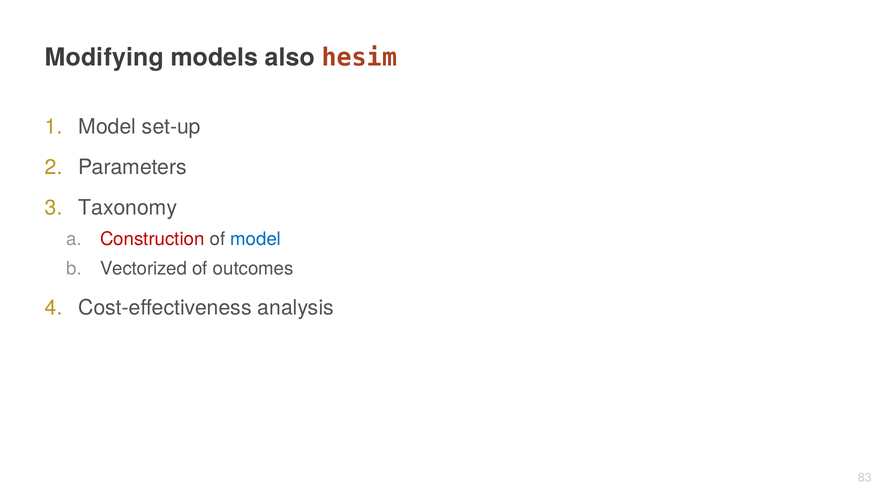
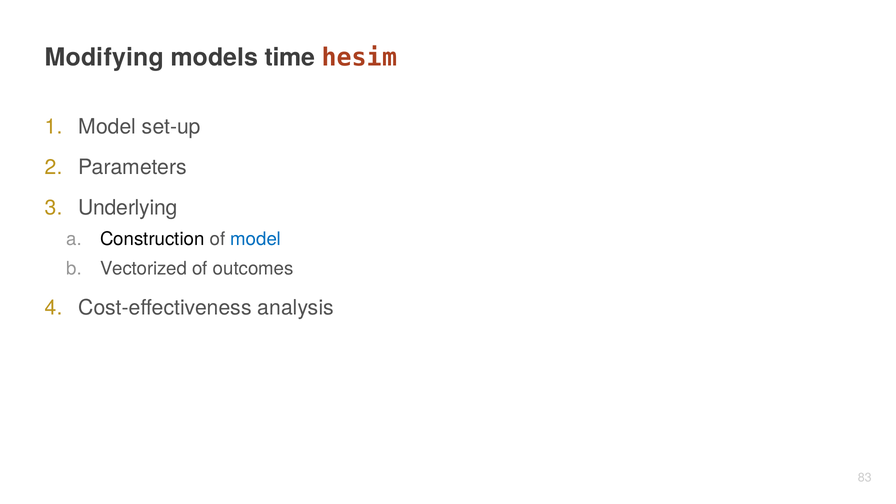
also: also -> time
Taxonomy: Taxonomy -> Underlying
Construction colour: red -> black
